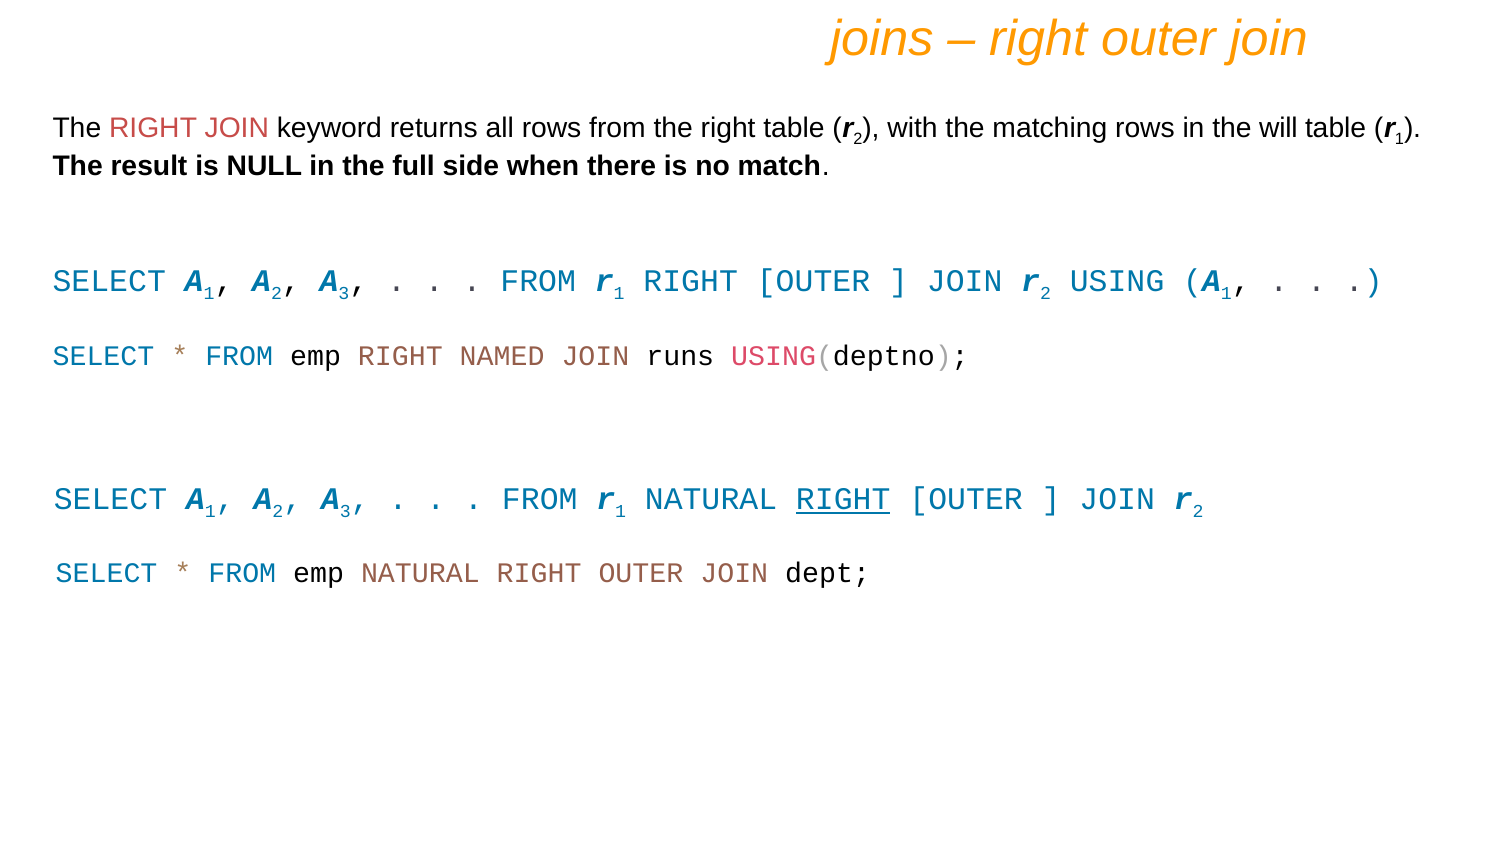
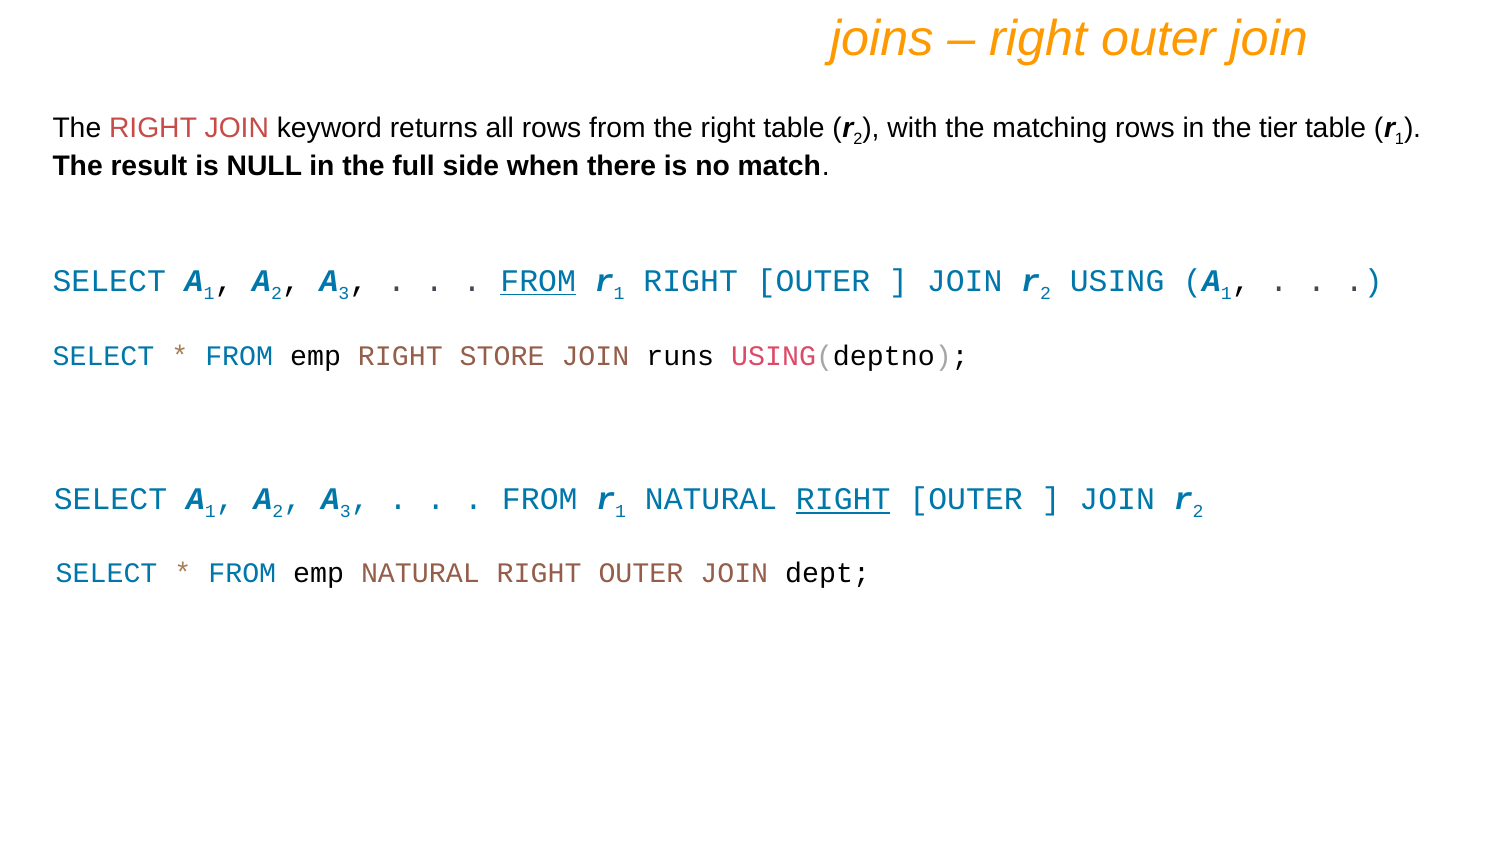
will: will -> tier
FROM at (538, 281) underline: none -> present
NAMED: NAMED -> STORE
